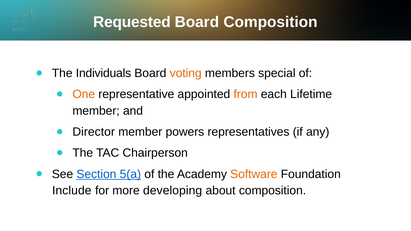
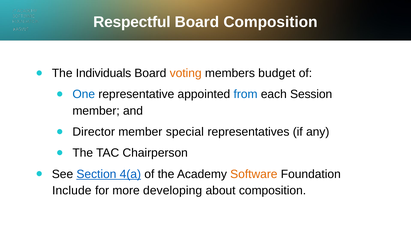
Requested: Requested -> Respectful
special: special -> budget
One colour: orange -> blue
from colour: orange -> blue
Lifetime: Lifetime -> Session
powers: powers -> special
5(a: 5(a -> 4(a
